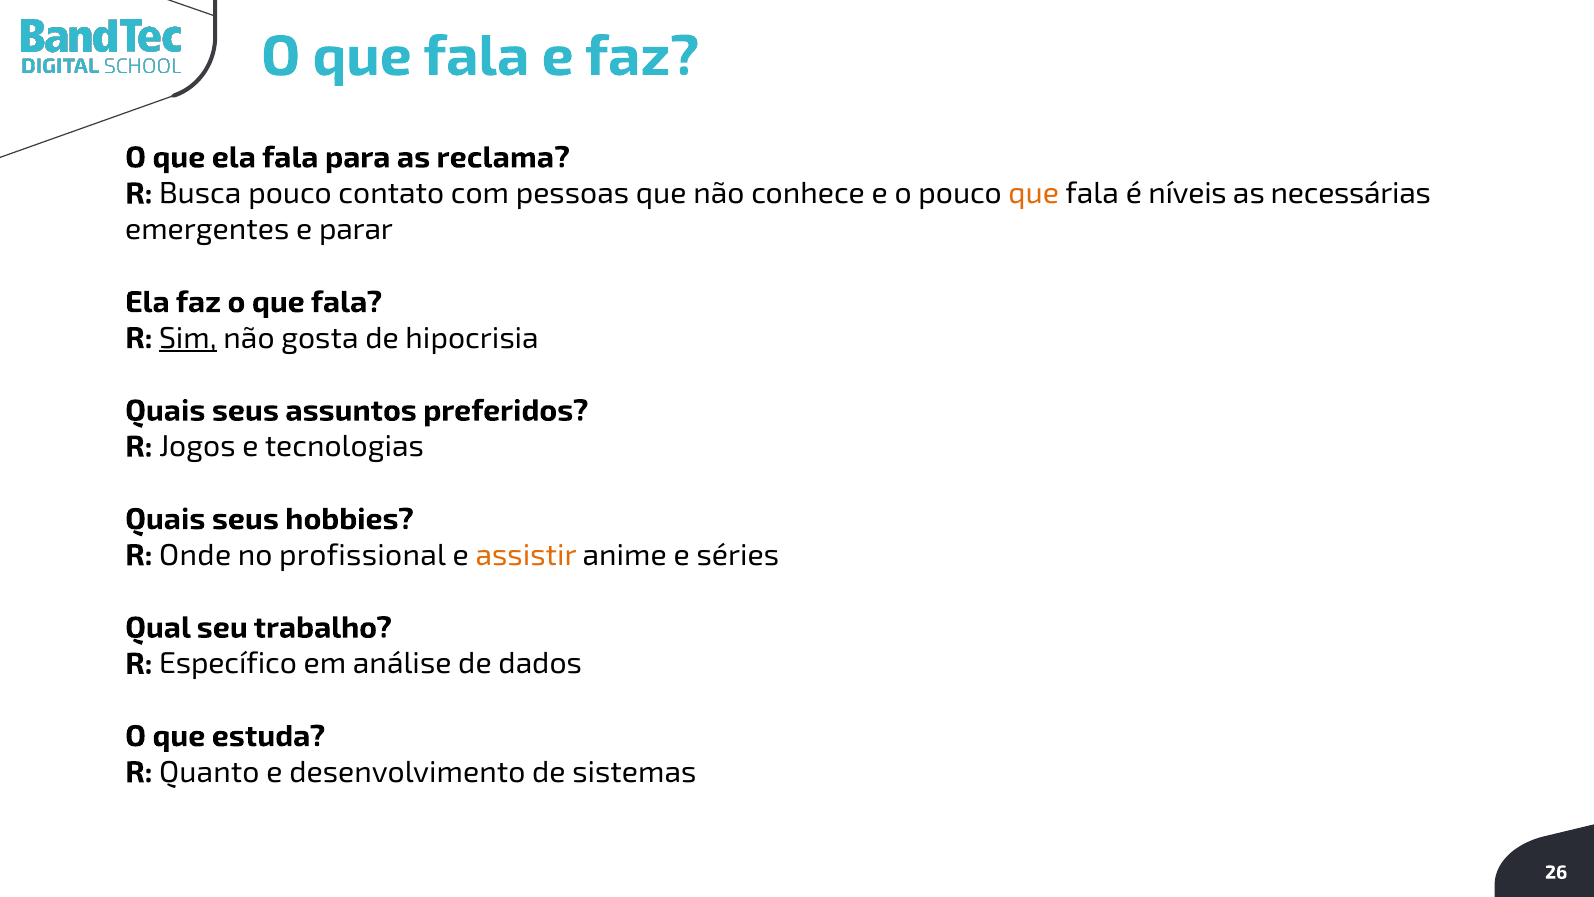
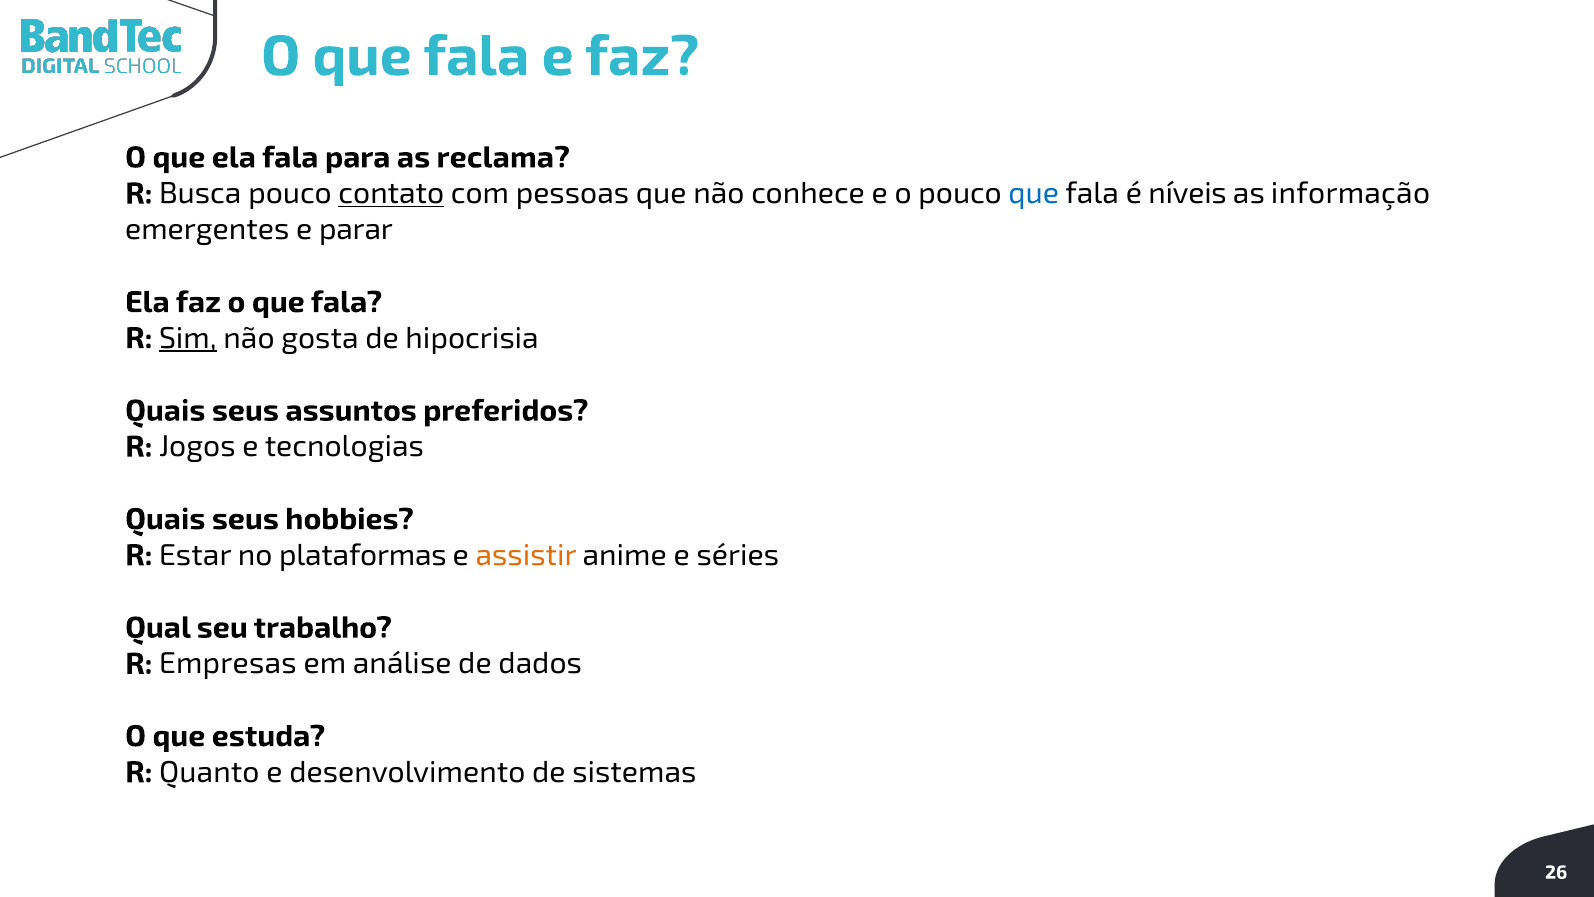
contato underline: none -> present
que at (1034, 193) colour: orange -> blue
necessárias: necessárias -> informação
Onde: Onde -> Estar
profissional: profissional -> plataformas
Específico: Específico -> Empresas
